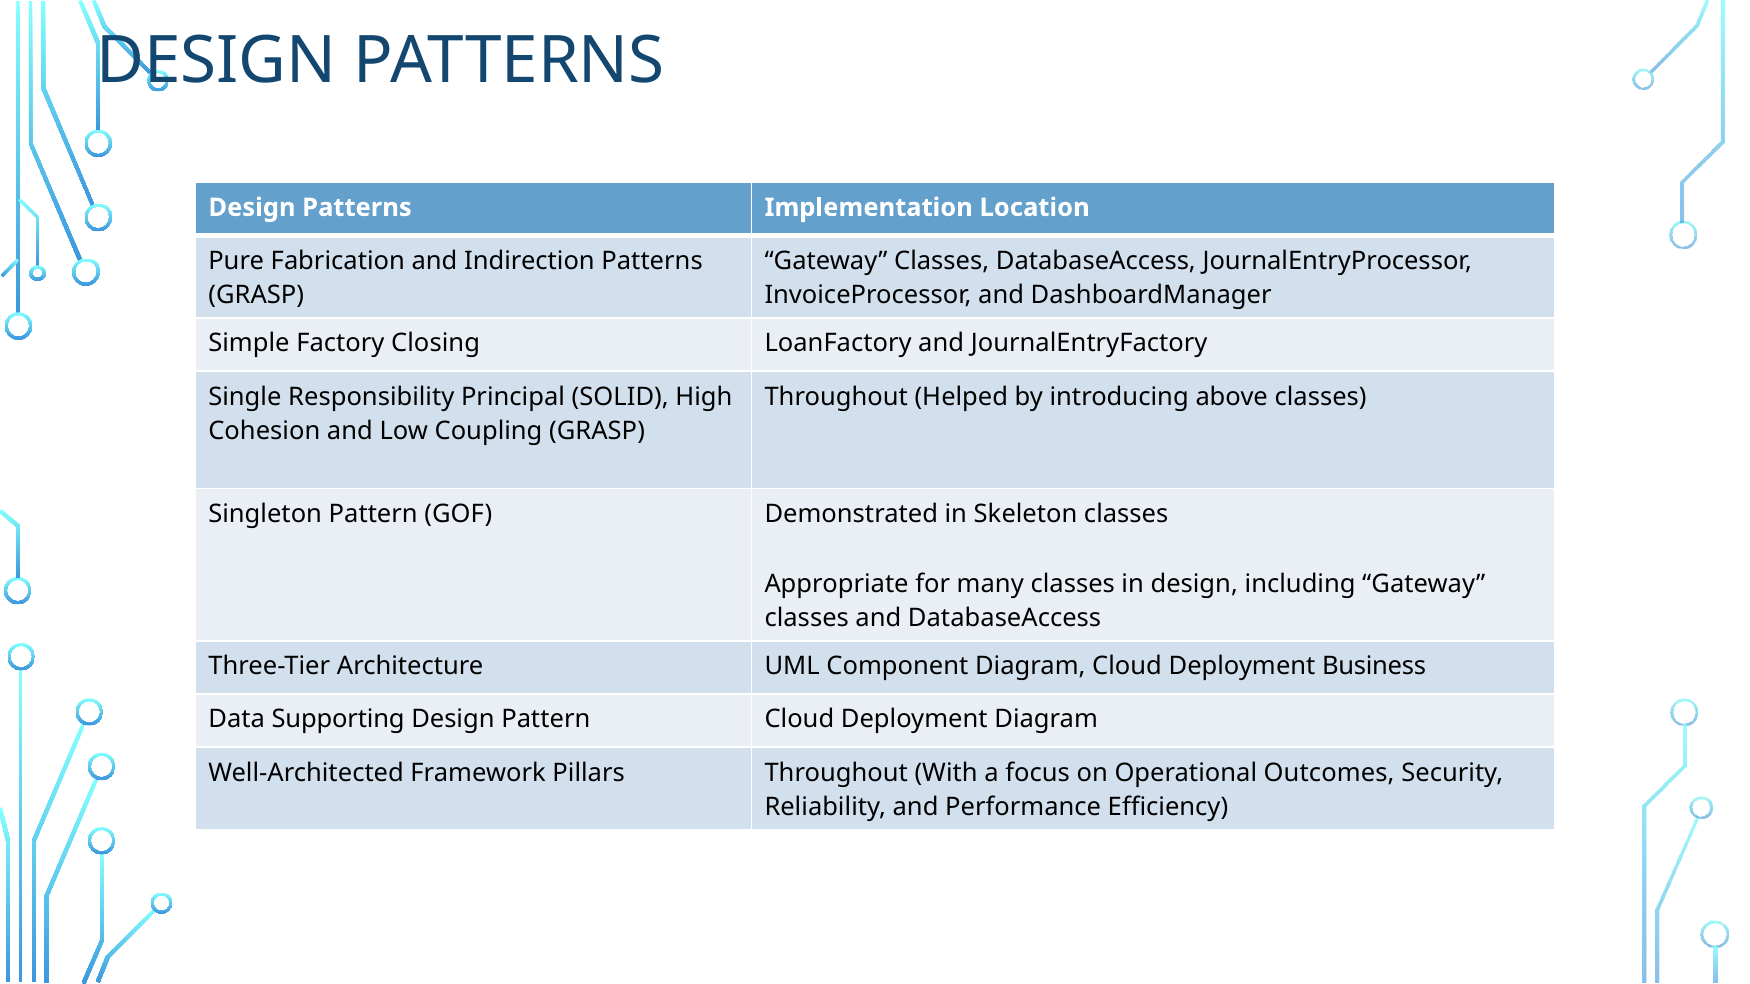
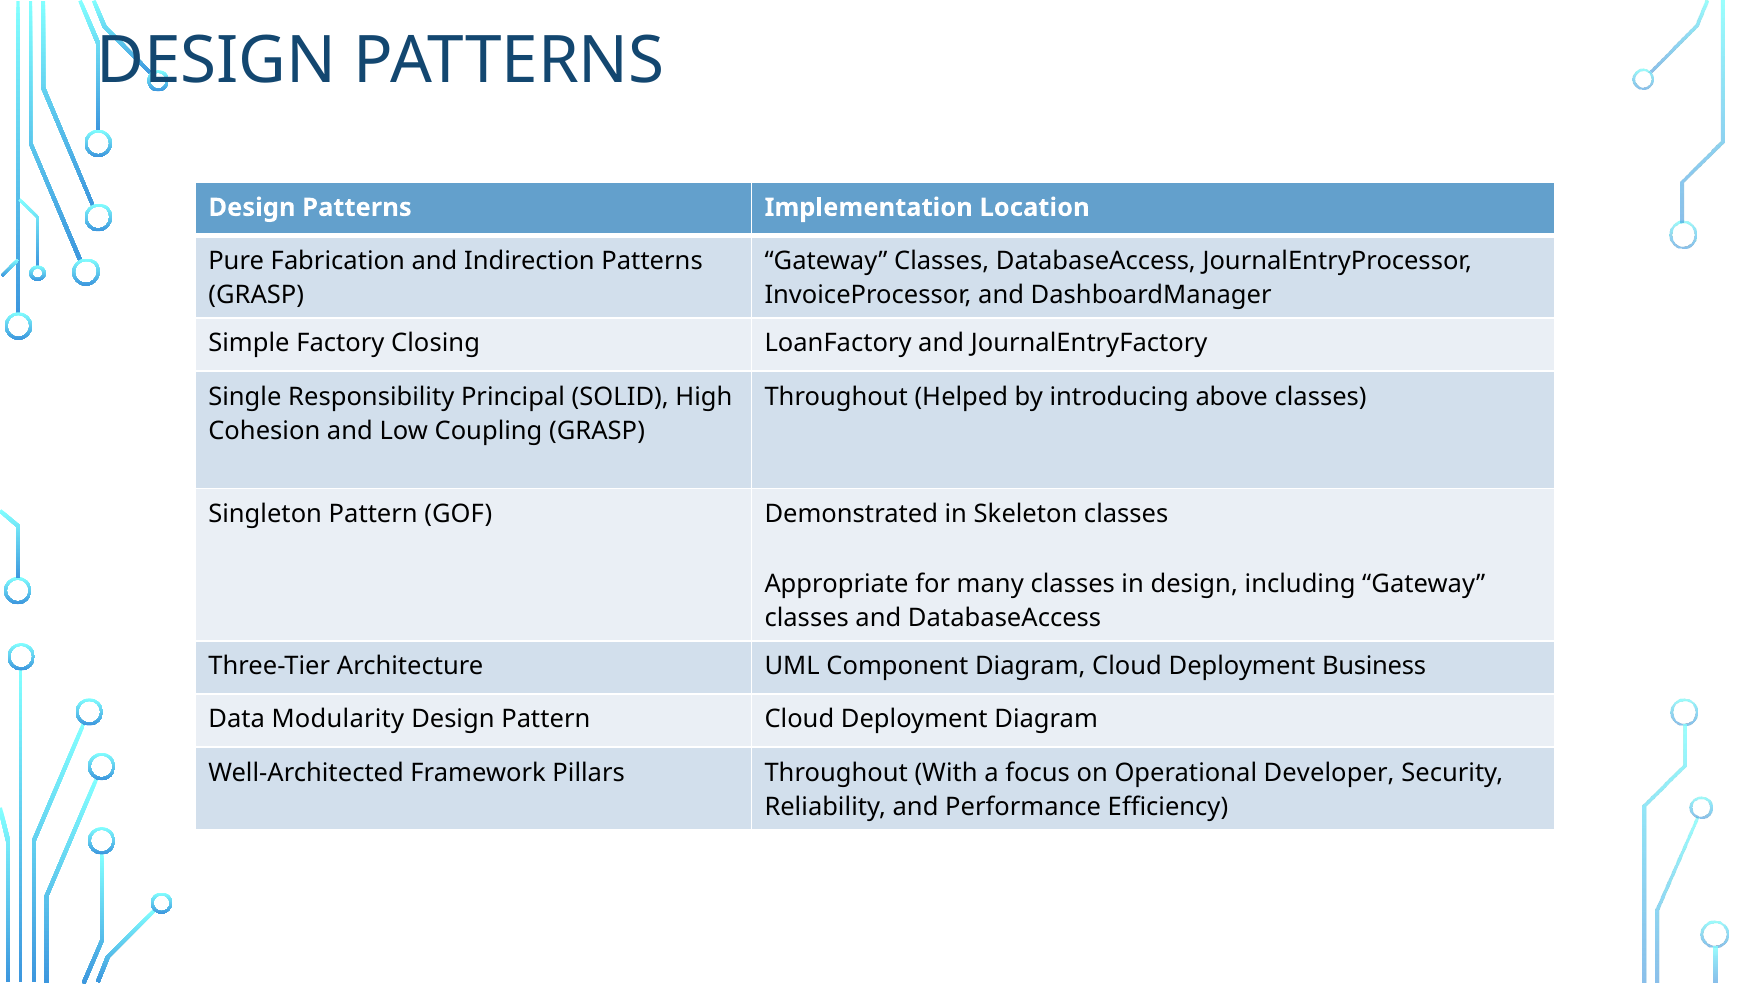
Supporting: Supporting -> Modularity
Outcomes: Outcomes -> Developer
